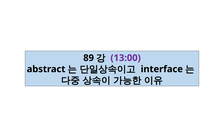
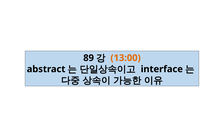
13:00 colour: purple -> orange
